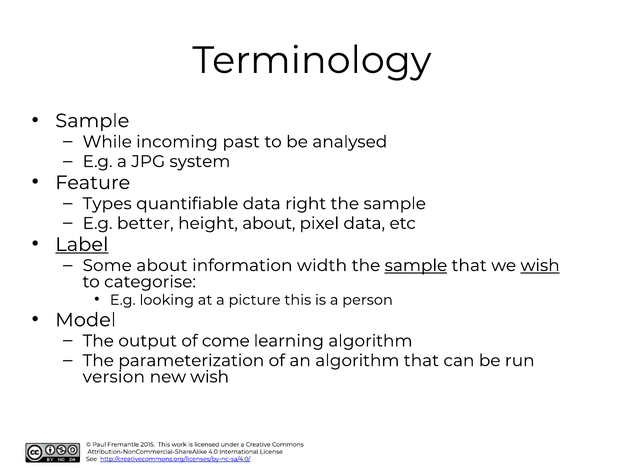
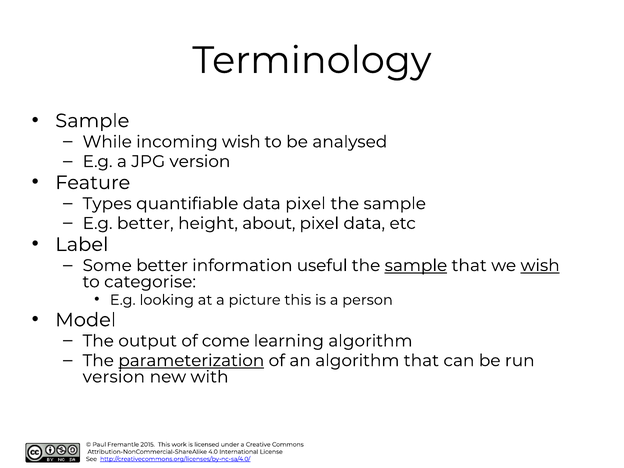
incoming past: past -> wish
JPG system: system -> version
data right: right -> pixel
Label underline: present -> none
Some about: about -> better
width: width -> useful
parameterization underline: none -> present
new wish: wish -> with
